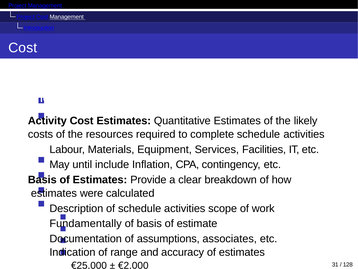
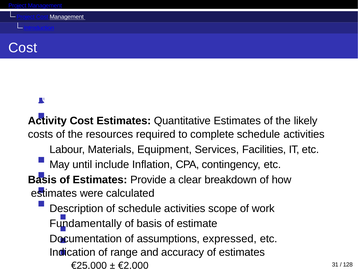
Finance: Finance -> Emerge
associates: associates -> expressed
